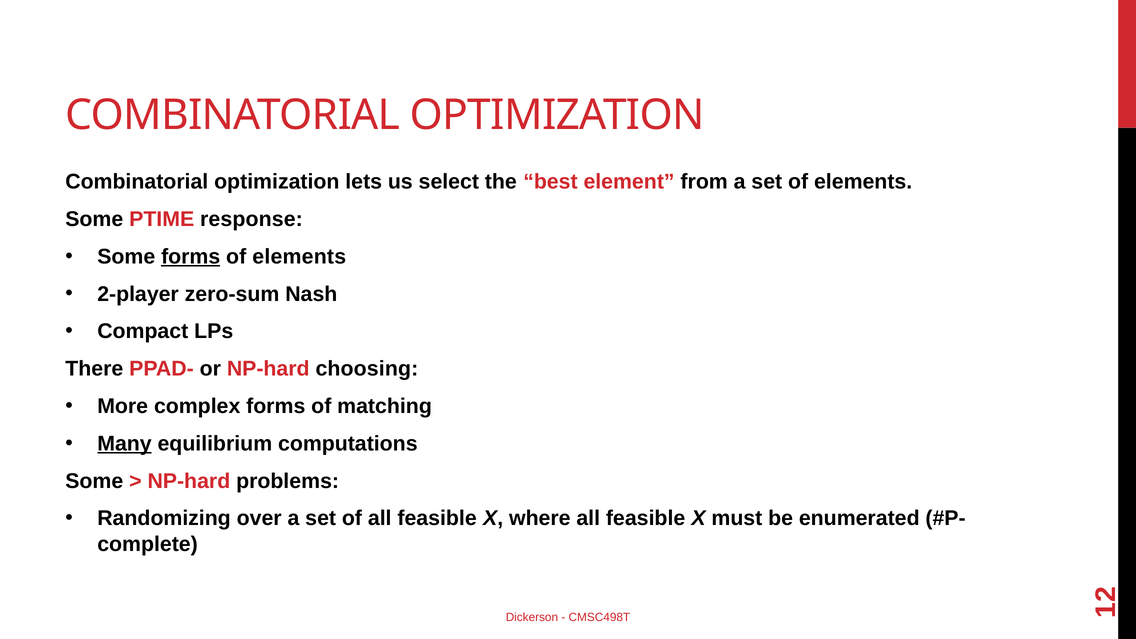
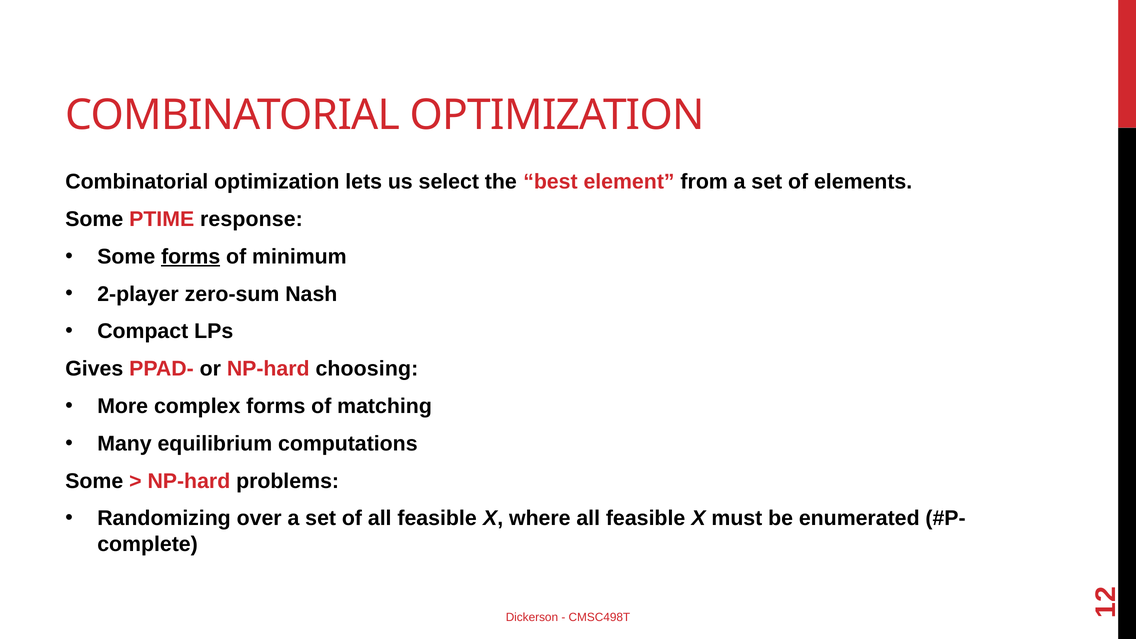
elements at (299, 257): elements -> minimum
There: There -> Gives
Many underline: present -> none
